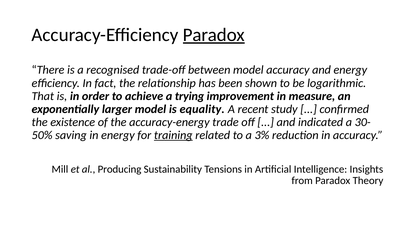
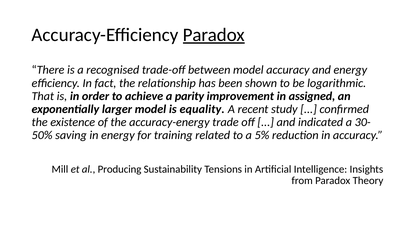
trying: trying -> parity
measure: measure -> assigned
training underline: present -> none
3%: 3% -> 5%
